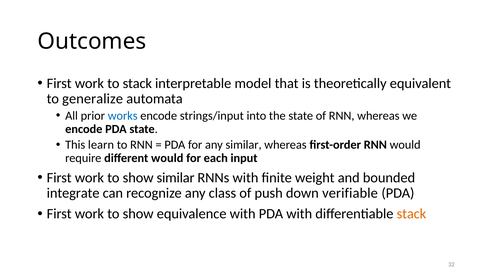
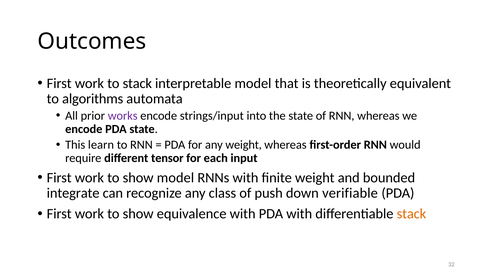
generalize: generalize -> algorithms
works colour: blue -> purple
any similar: similar -> weight
different would: would -> tensor
show similar: similar -> model
